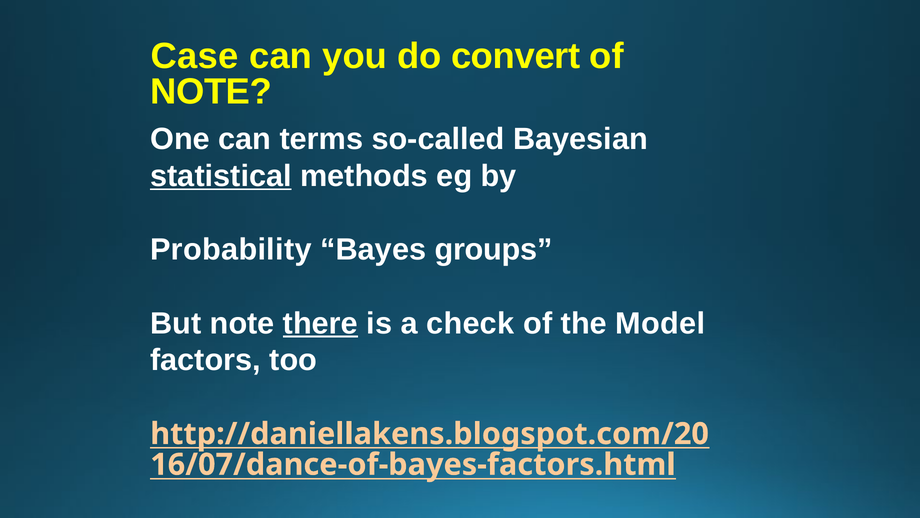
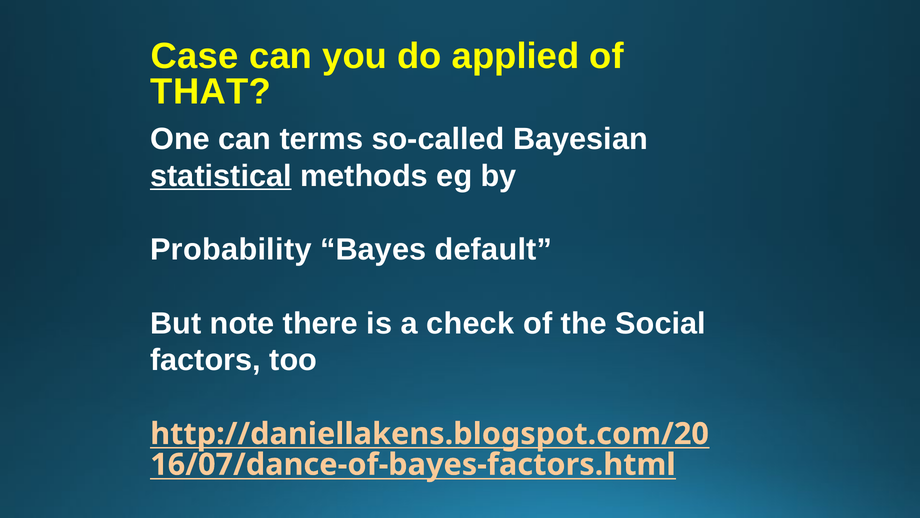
convert: convert -> applied
NOTE at (211, 92): NOTE -> THAT
groups: groups -> default
there underline: present -> none
Model: Model -> Social
